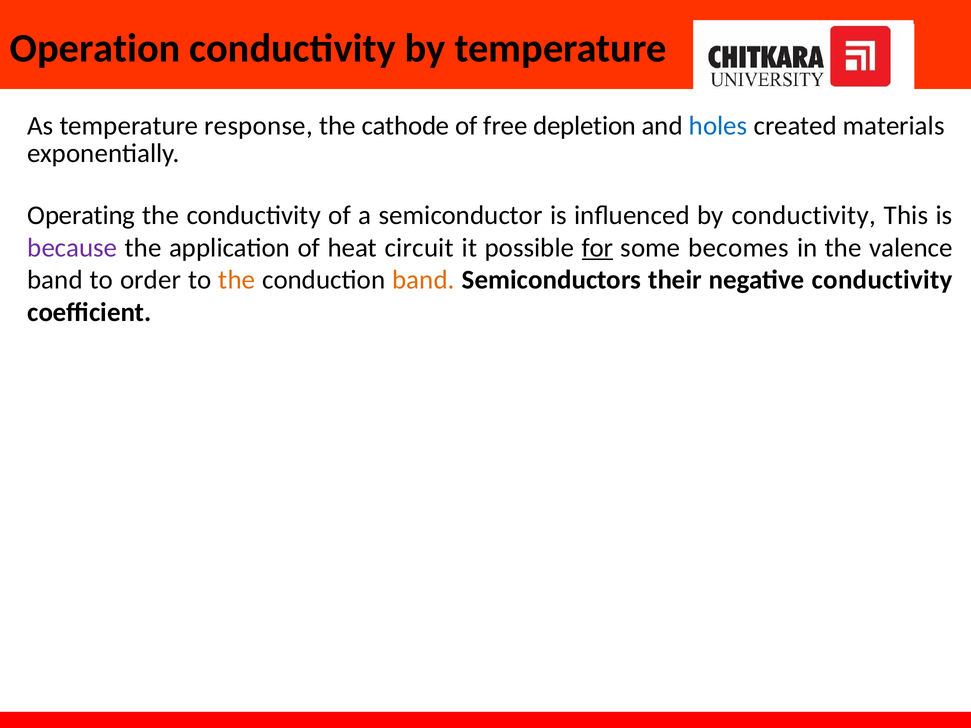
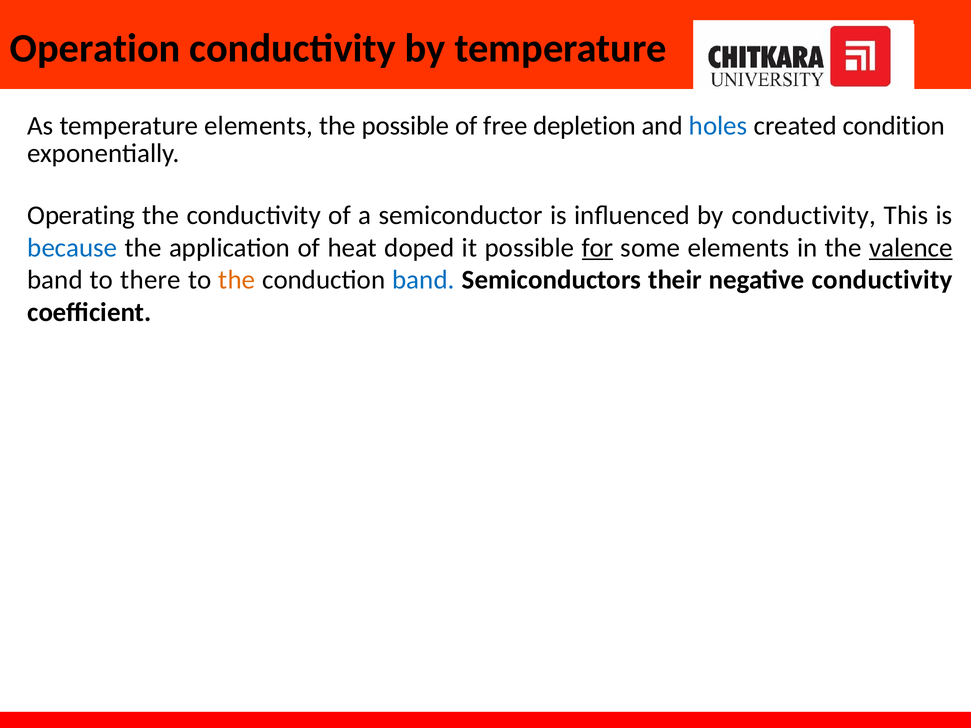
temperature response: response -> elements
the cathode: cathode -> possible
materials: materials -> condition
because colour: purple -> blue
circuit: circuit -> doped
some becomes: becomes -> elements
valence underline: none -> present
order: order -> there
band at (423, 280) colour: orange -> blue
